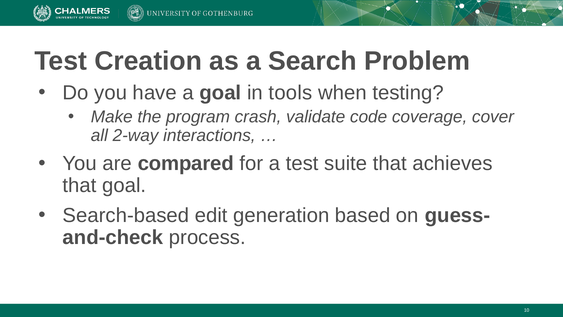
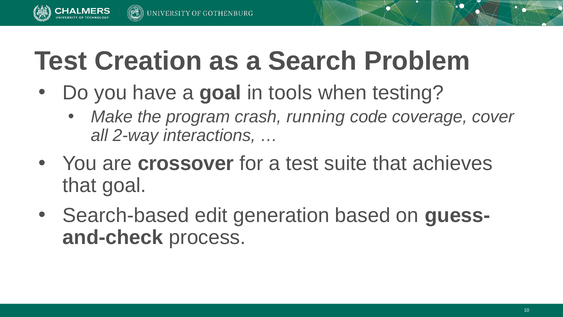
validate: validate -> running
compared: compared -> crossover
